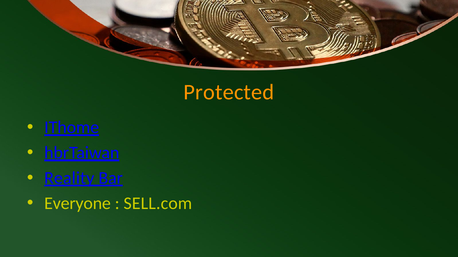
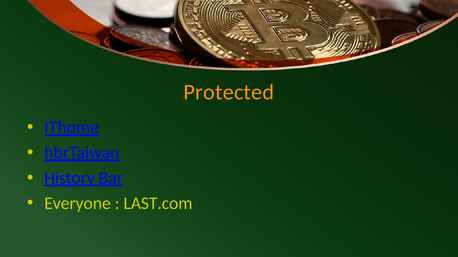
Reality: Reality -> History
SELL.com: SELL.com -> LAST.com
